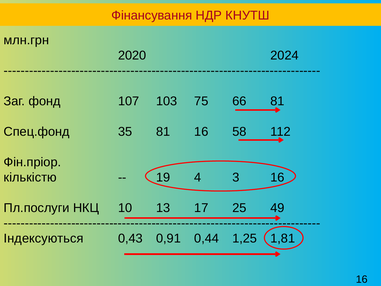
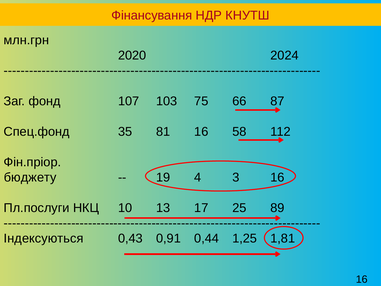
66 81: 81 -> 87
кількістю: кількістю -> бюджету
49: 49 -> 89
